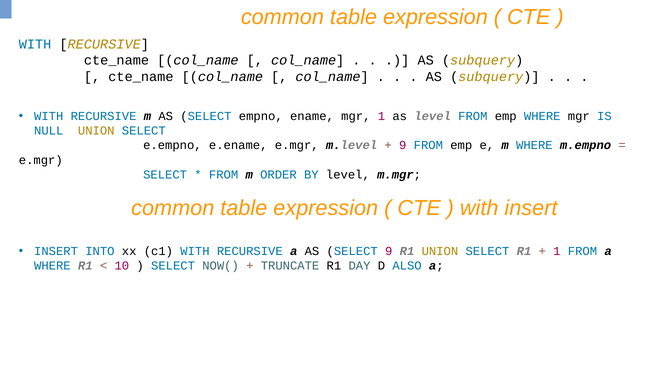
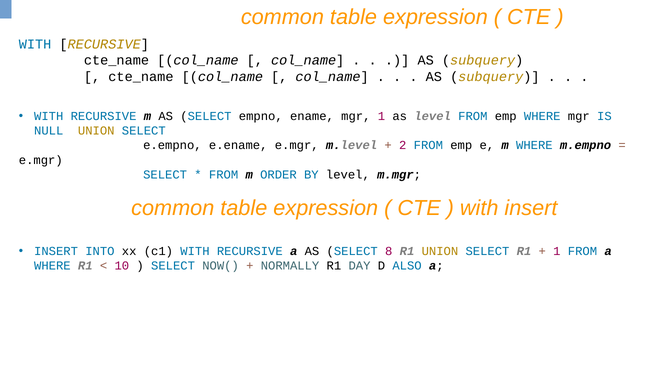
9 at (403, 145): 9 -> 2
SELECT 9: 9 -> 8
TRUNCATE: TRUNCATE -> NORMALLY
